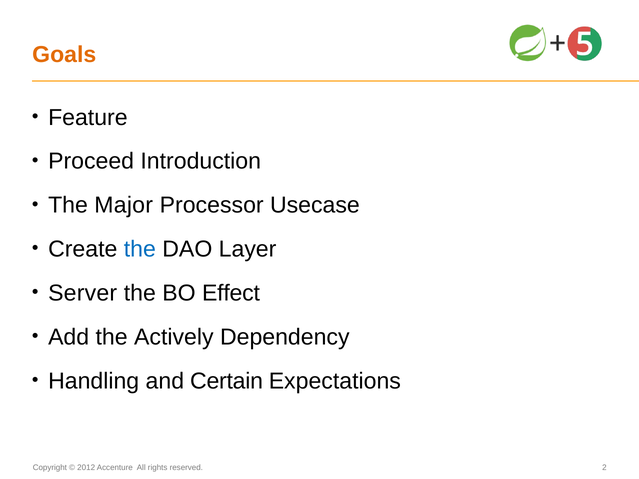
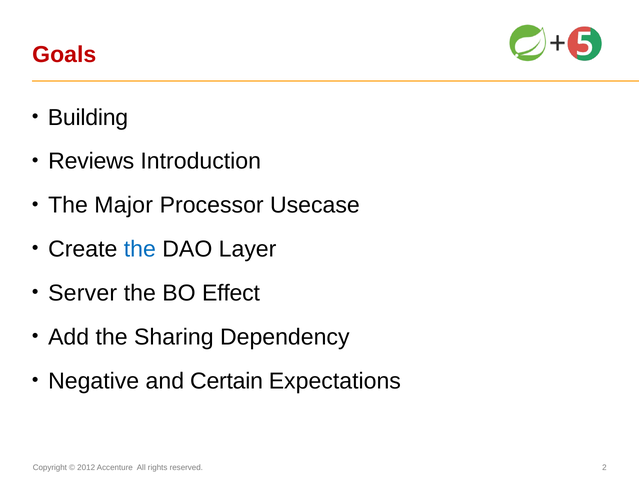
Goals colour: orange -> red
Feature: Feature -> Building
Proceed: Proceed -> Reviews
Actively: Actively -> Sharing
Handling: Handling -> Negative
